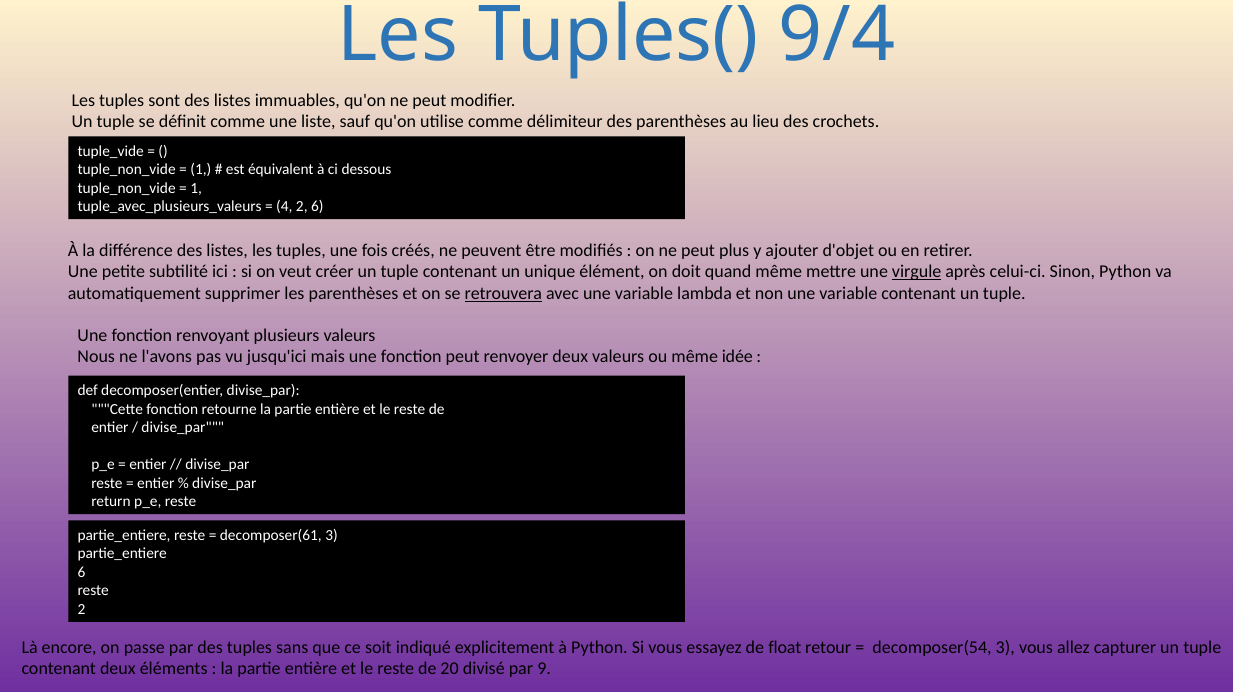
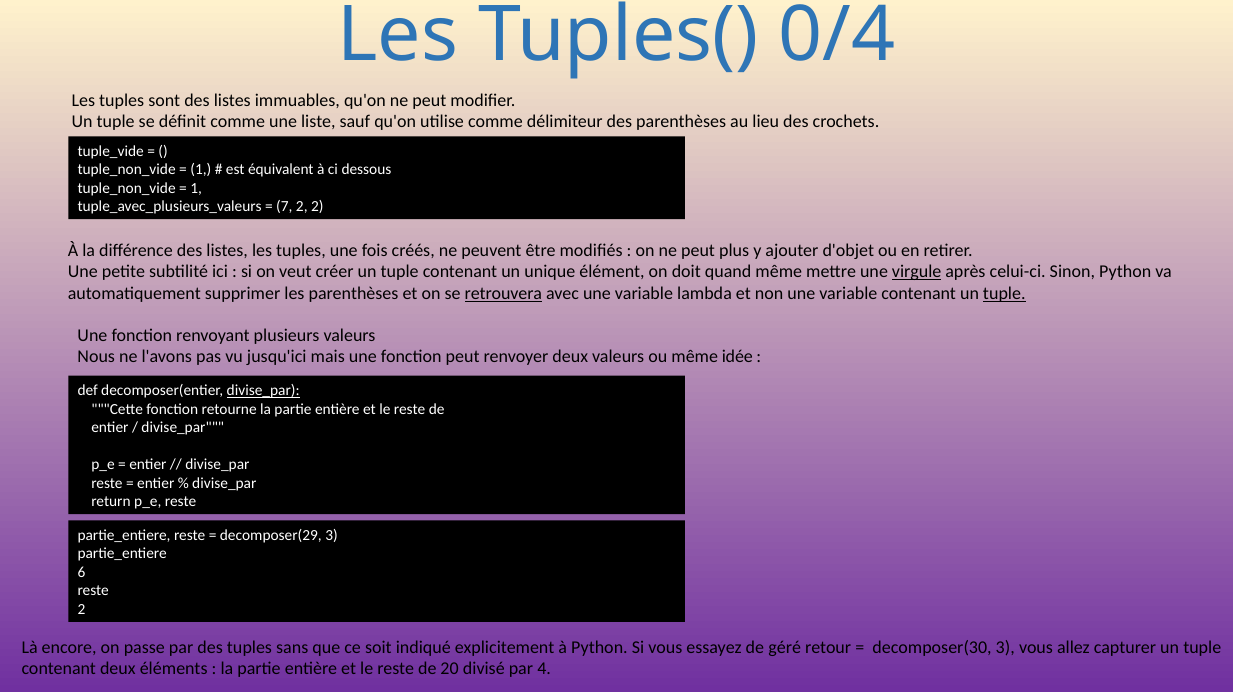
9/4: 9/4 -> 0/4
4: 4 -> 7
2 6: 6 -> 2
tuple at (1004, 294) underline: none -> present
divise_par at (263, 391) underline: none -> present
decomposer(61: decomposer(61 -> decomposer(29
float: float -> géré
decomposer(54: decomposer(54 -> decomposer(30
9: 9 -> 4
